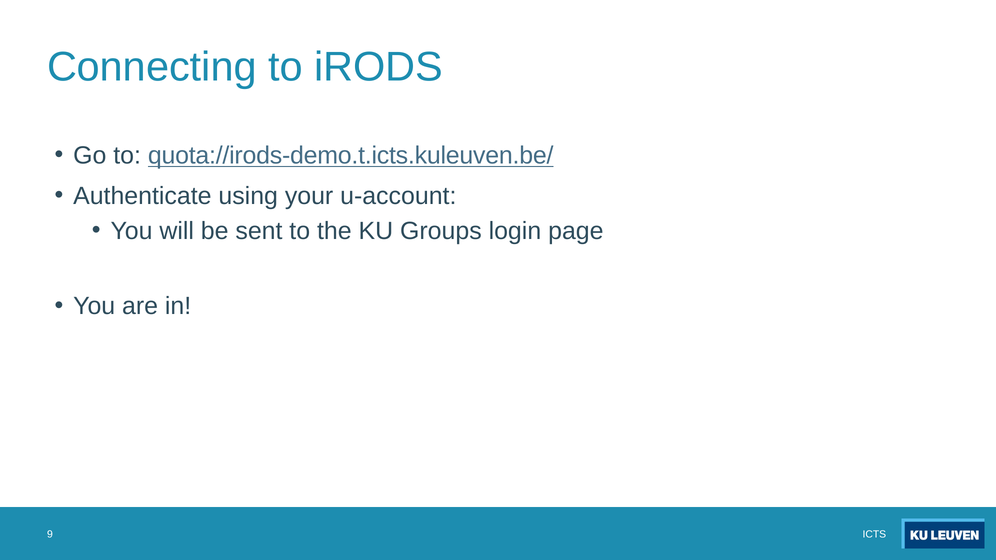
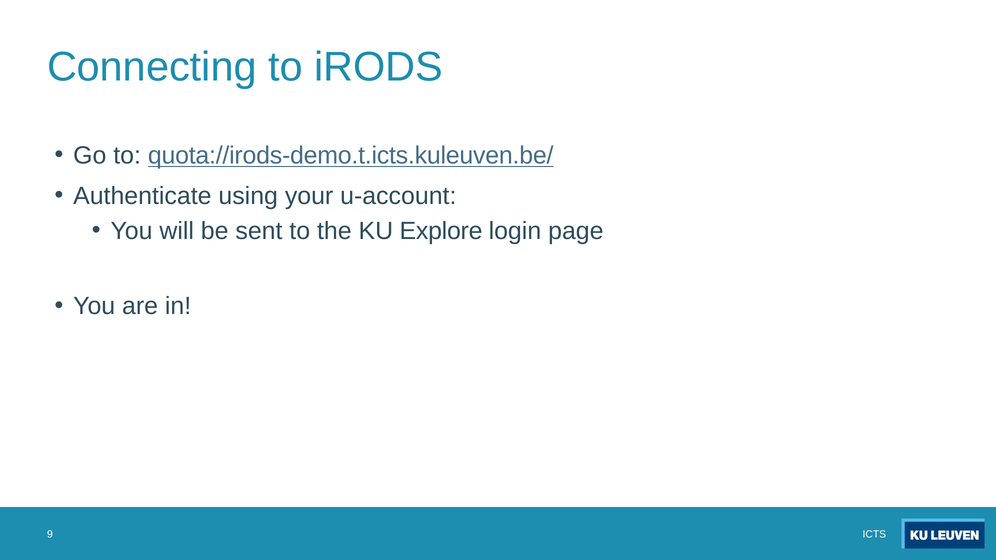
Groups: Groups -> Explore
